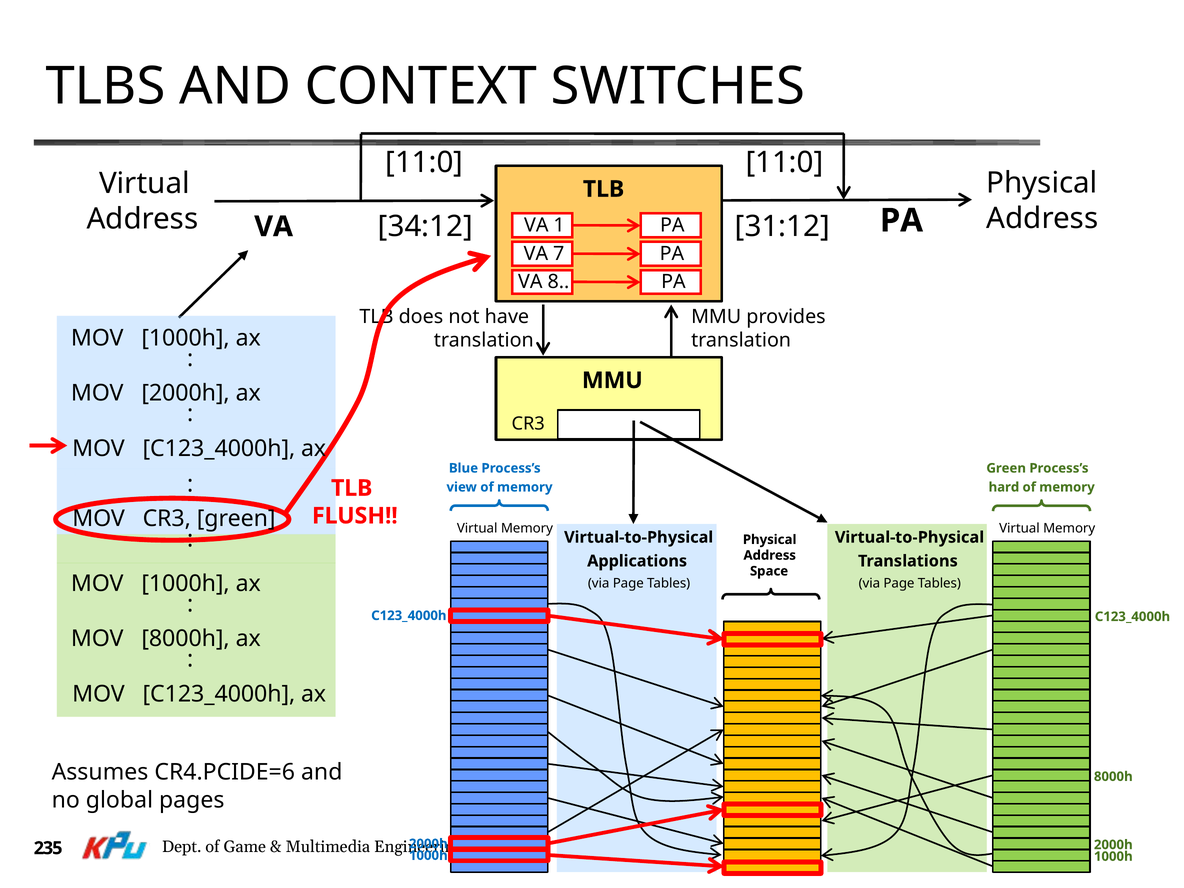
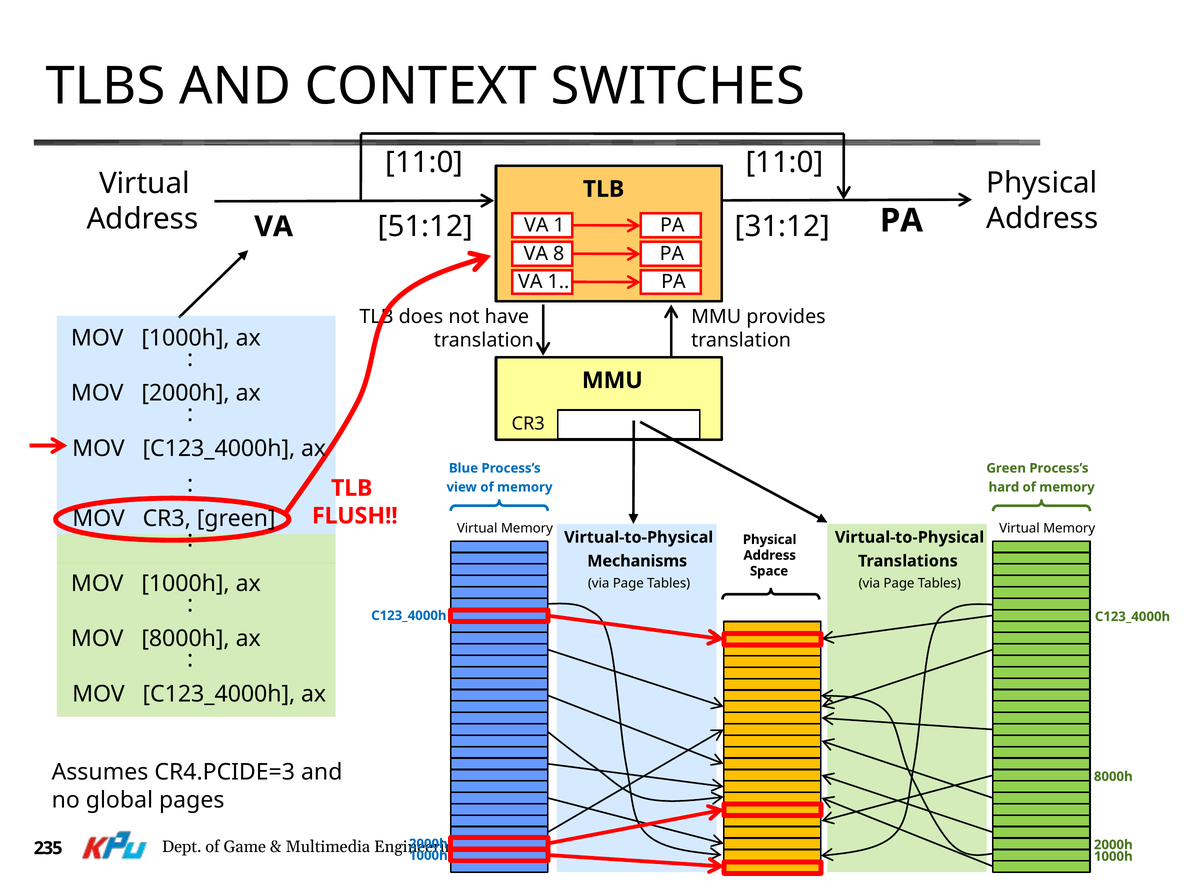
34:12: 34:12 -> 51:12
7: 7 -> 8
8 at (558, 282): 8 -> 1
Applications: Applications -> Mechanisms
CR4.PCIDE=6: CR4.PCIDE=6 -> CR4.PCIDE=3
